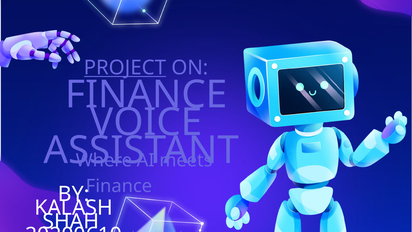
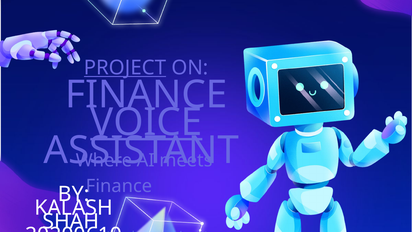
VOICE underline: none -> present
